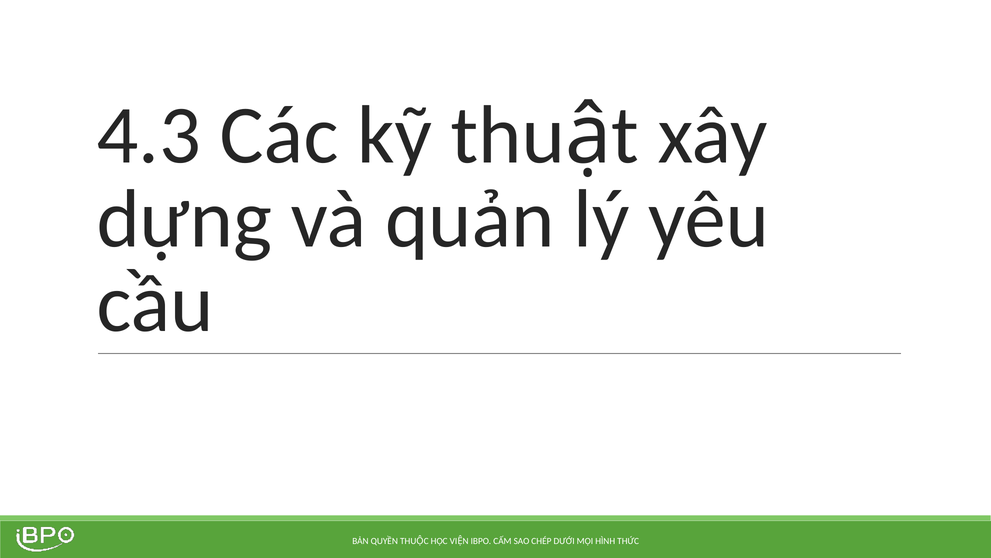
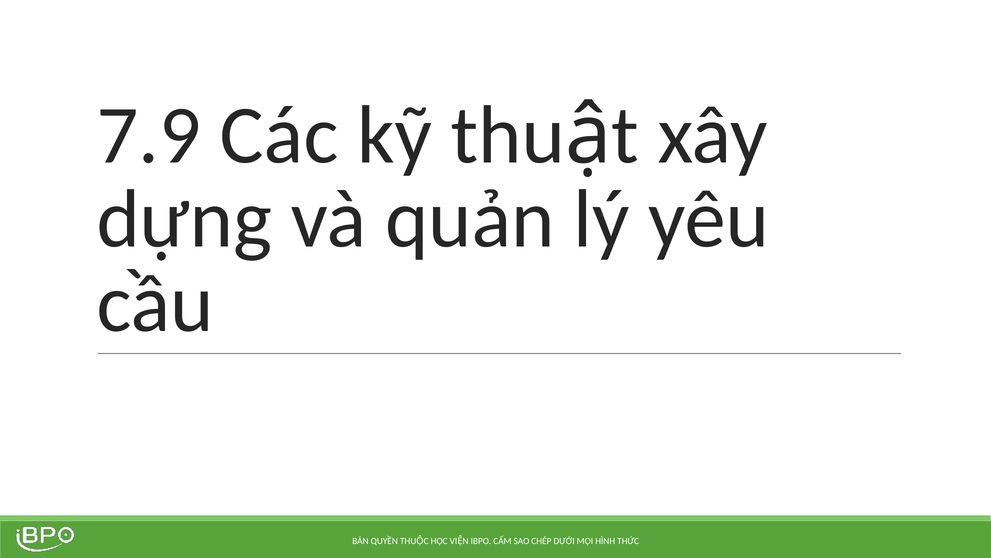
4.3: 4.3 -> 7.9
